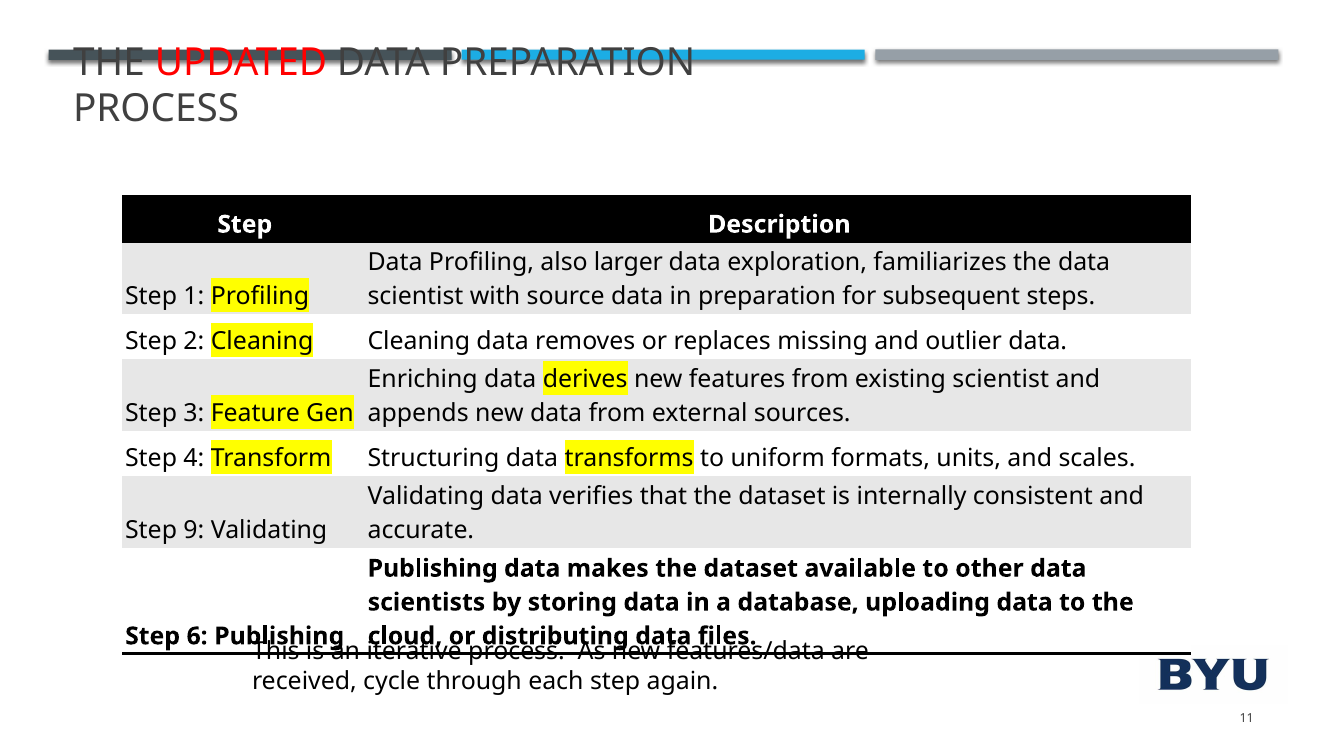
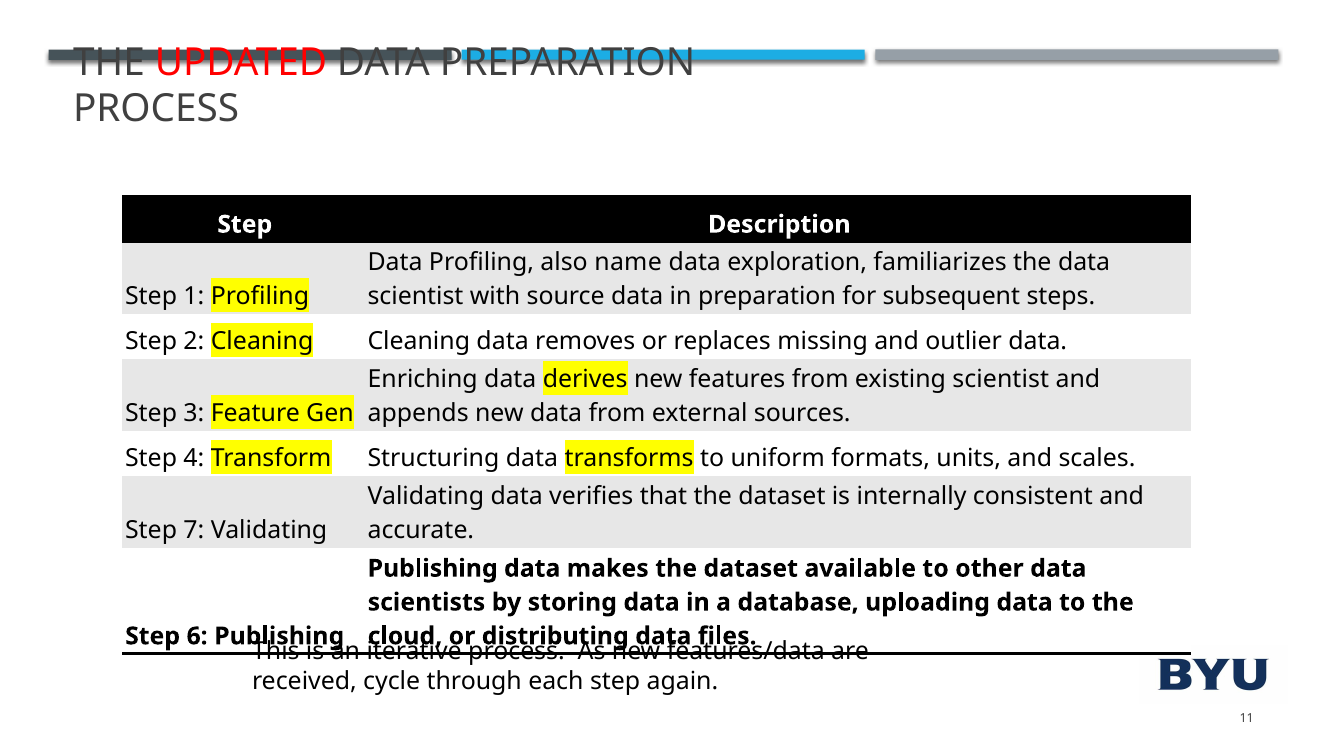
larger: larger -> name
9: 9 -> 7
